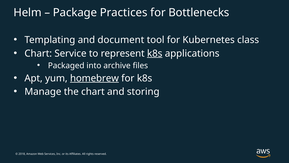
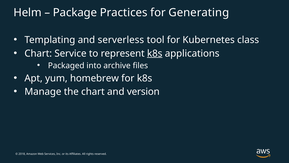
Bottlenecks: Bottlenecks -> Generating
document: document -> serverless
homebrew underline: present -> none
storing: storing -> version
